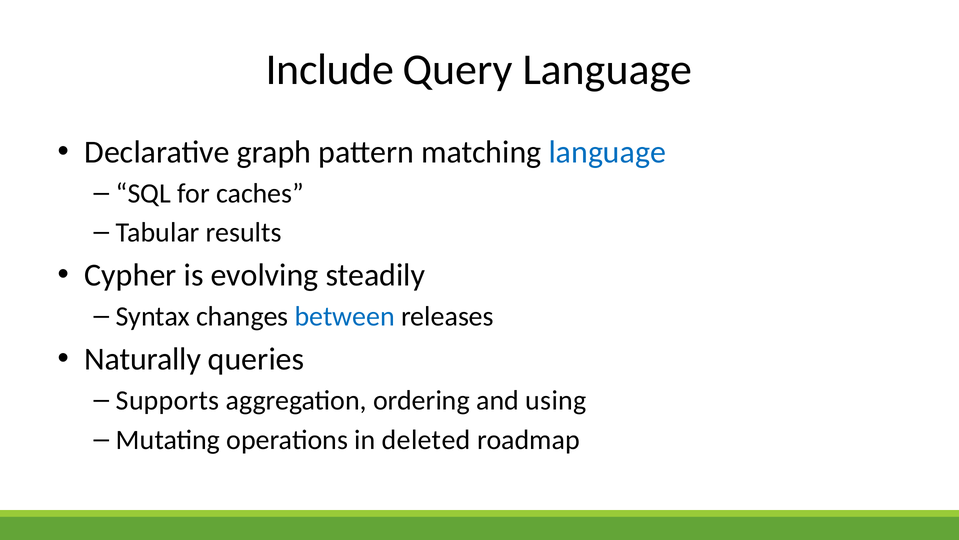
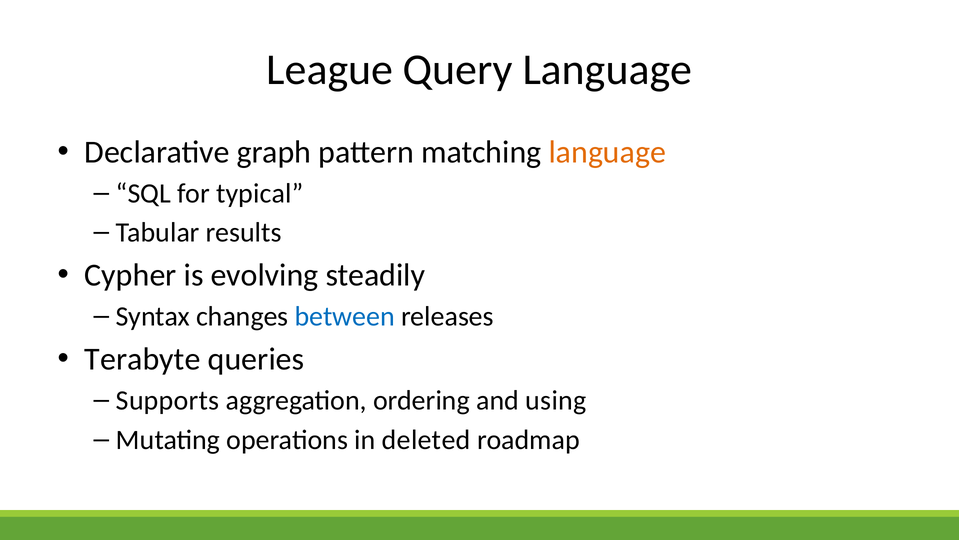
Include: Include -> League
language at (607, 152) colour: blue -> orange
caches: caches -> typical
Naturally: Naturally -> Terabyte
